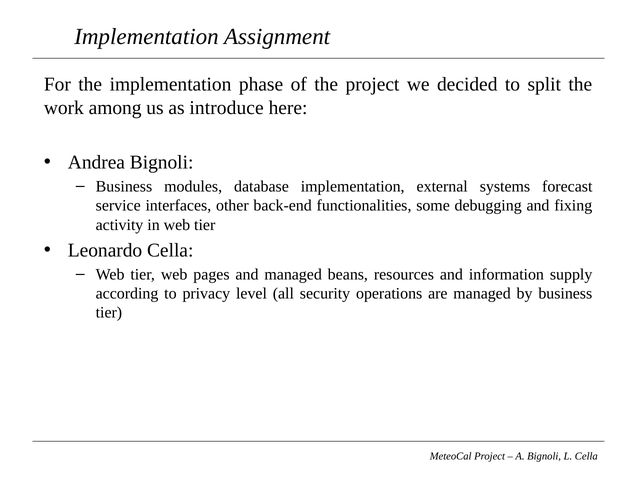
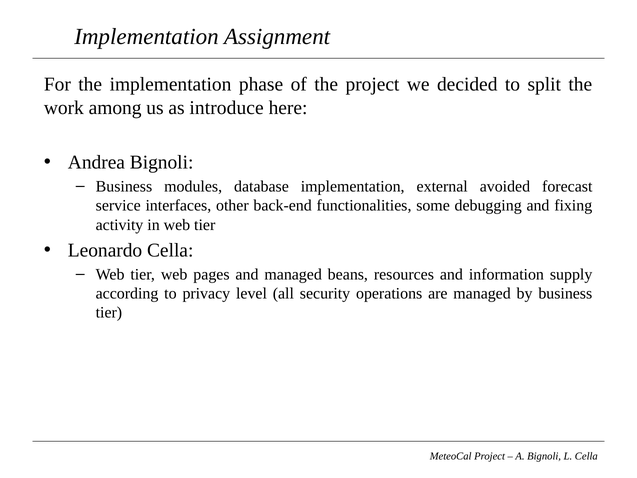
systems: systems -> avoided
